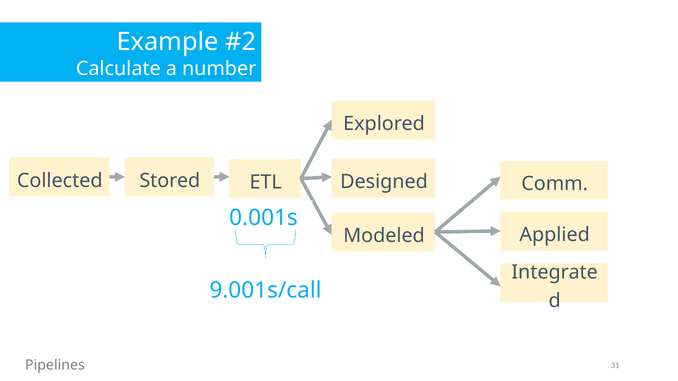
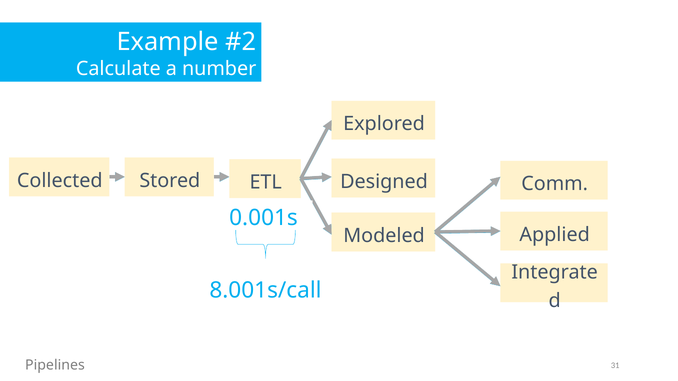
9.001s/call: 9.001s/call -> 8.001s/call
